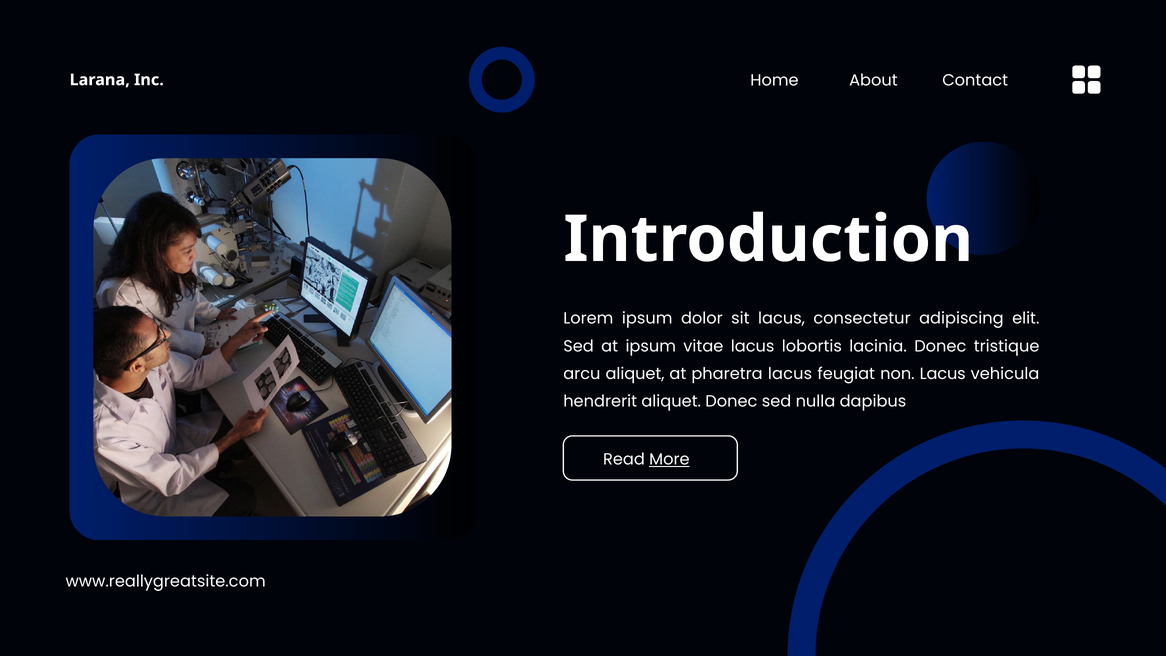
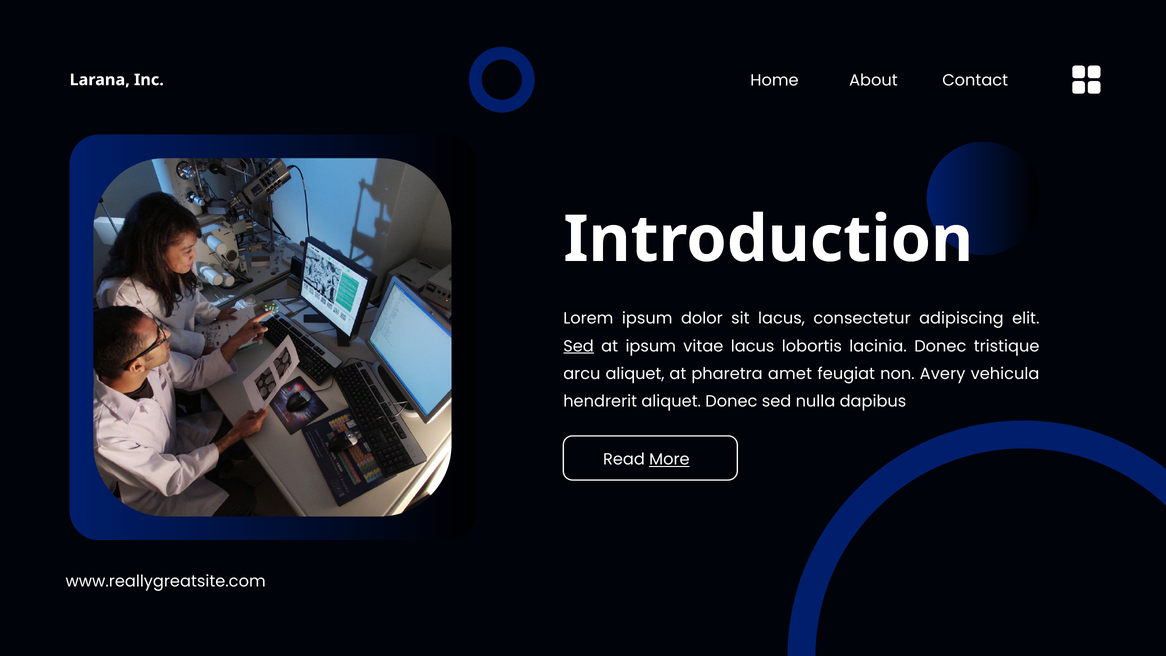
Sed at (579, 346) underline: none -> present
pharetra lacus: lacus -> amet
non Lacus: Lacus -> Avery
